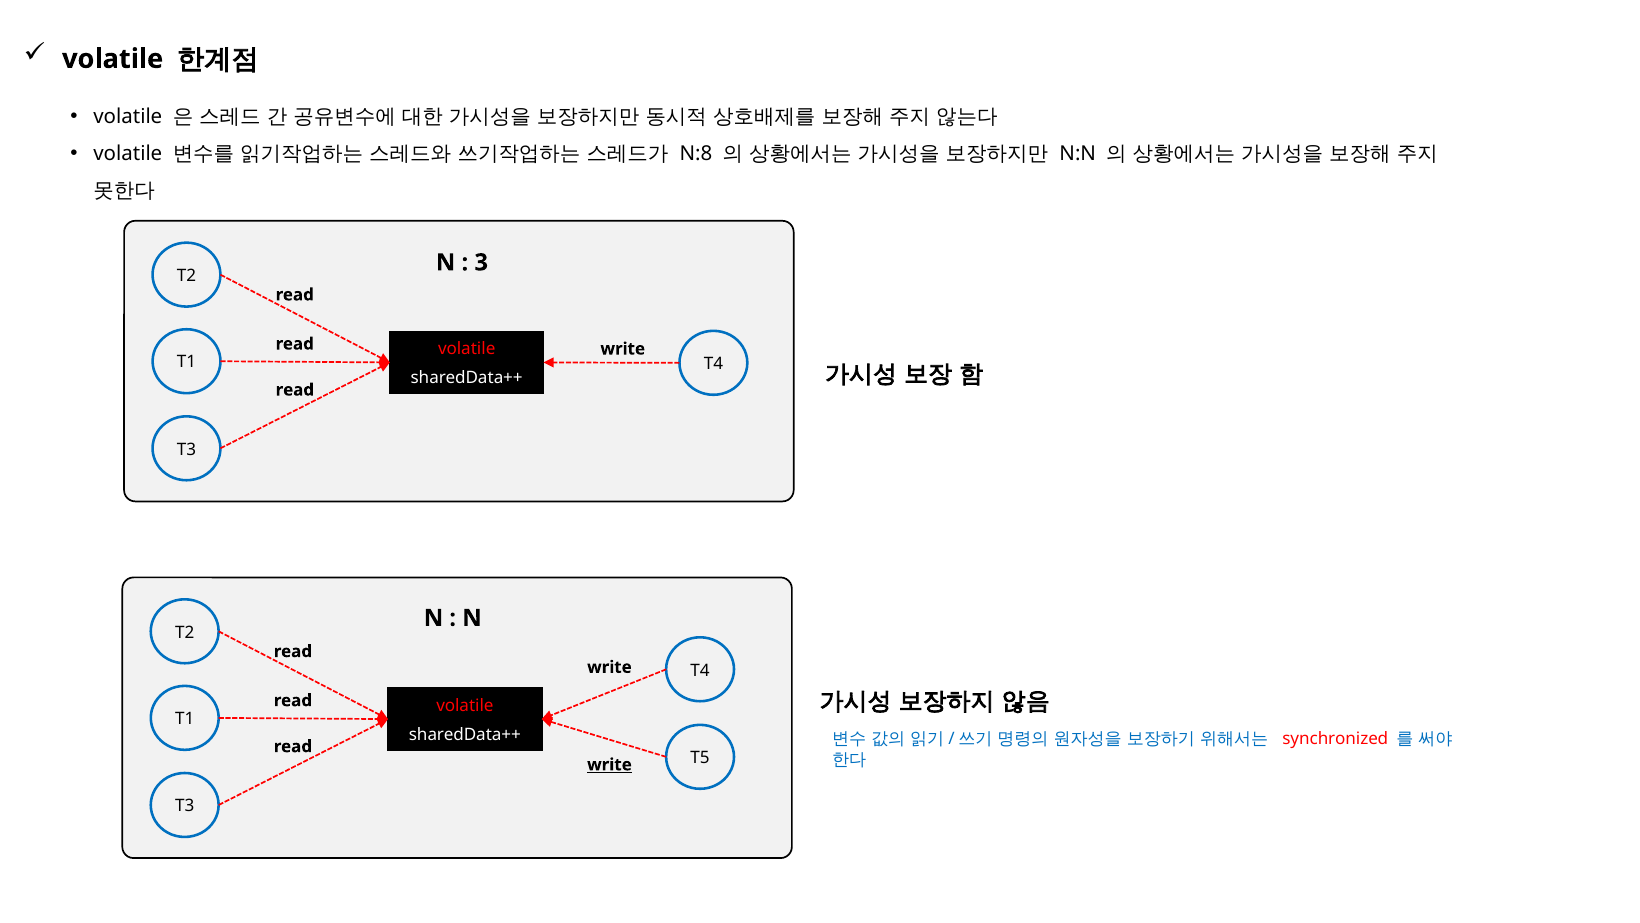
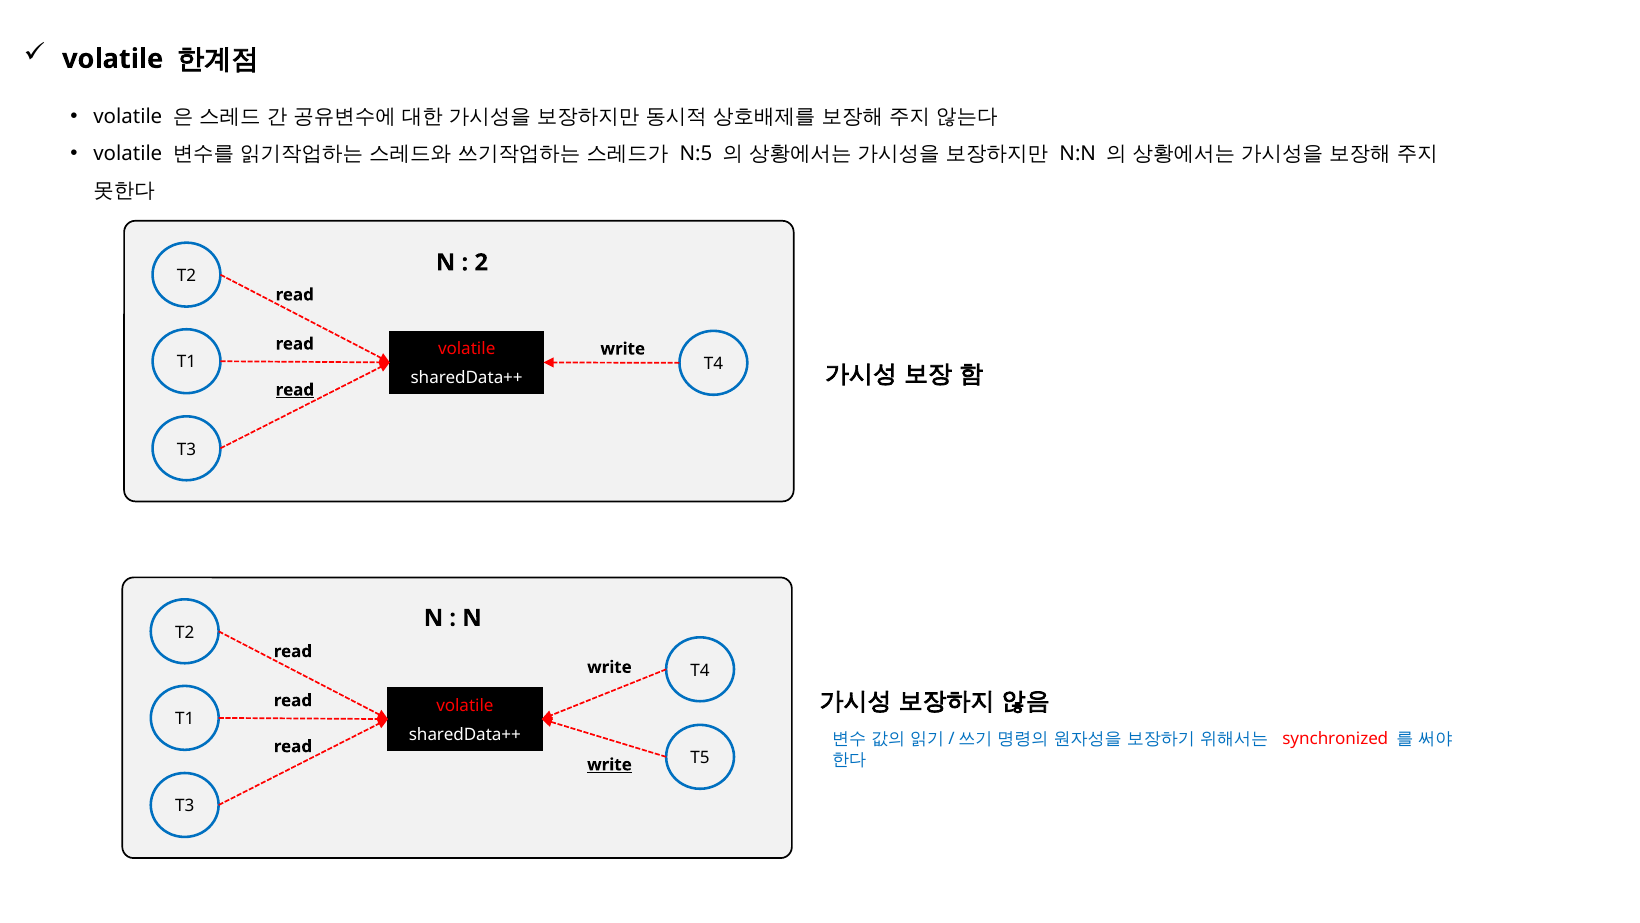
N:8: N:8 -> N:5
3: 3 -> 2
read at (295, 390) underline: none -> present
